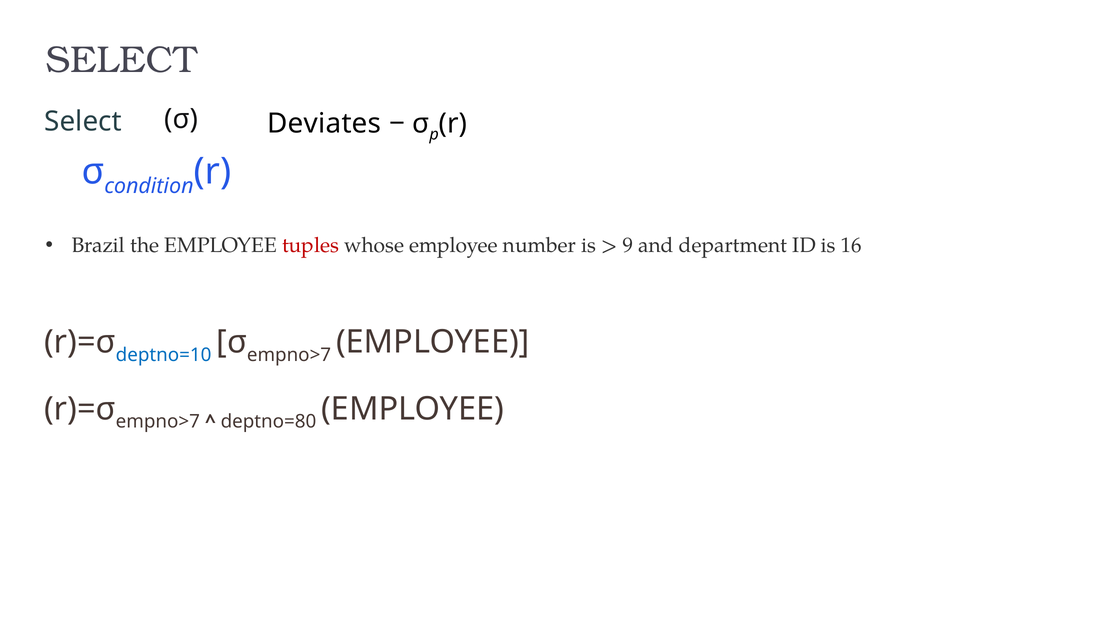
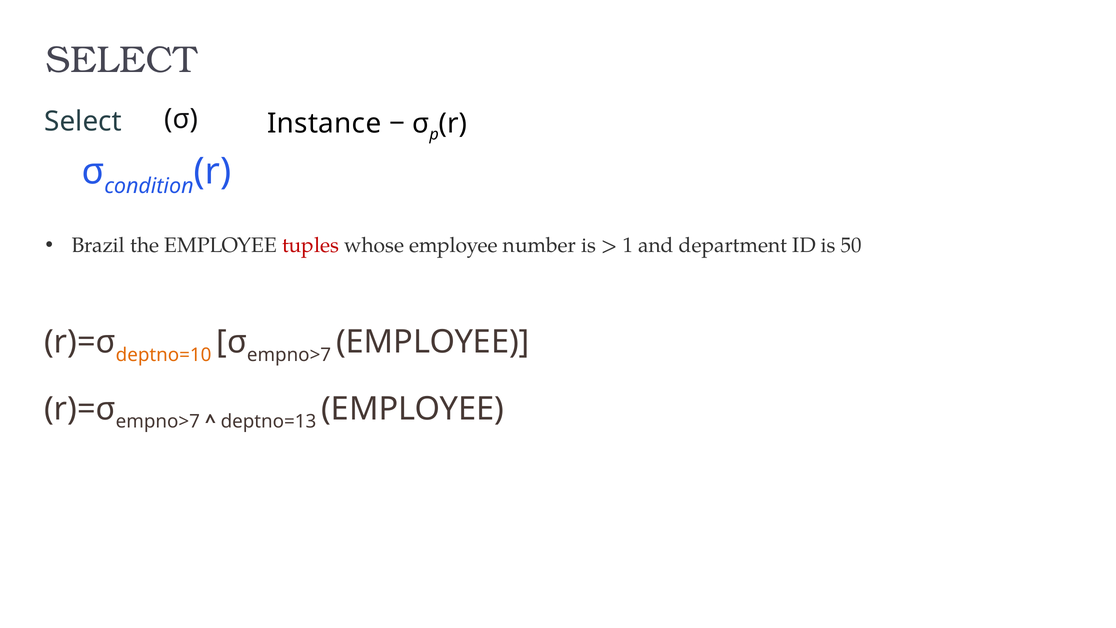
Deviates: Deviates -> Instance
9: 9 -> 1
16: 16 -> 50
deptno=10 colour: blue -> orange
deptno=80: deptno=80 -> deptno=13
